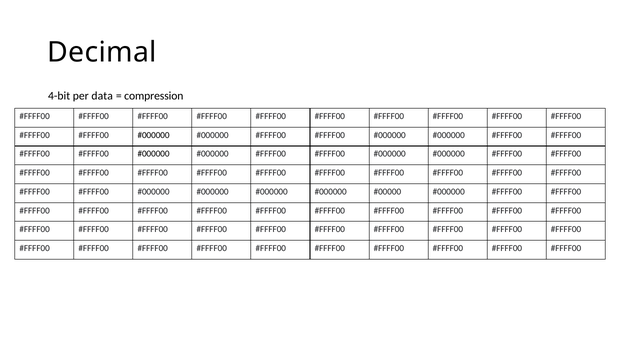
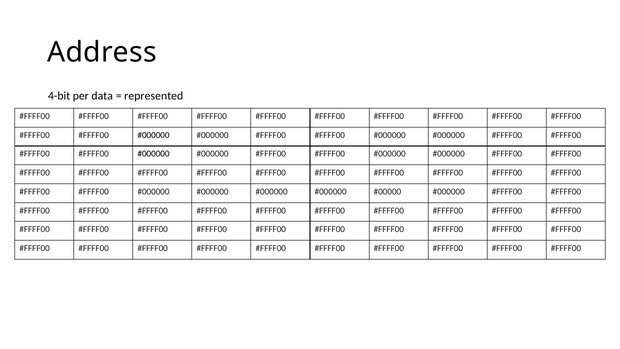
Decimal: Decimal -> Address
compression: compression -> represented
